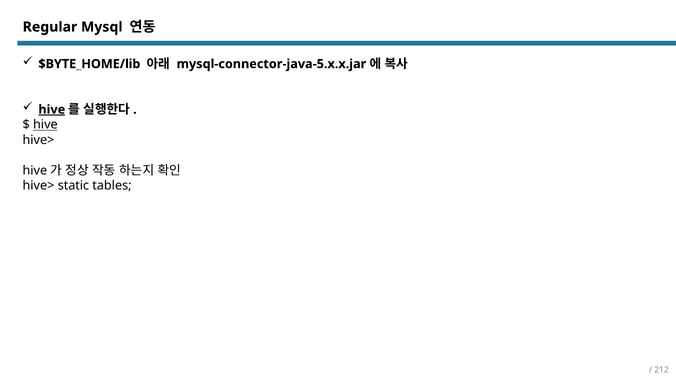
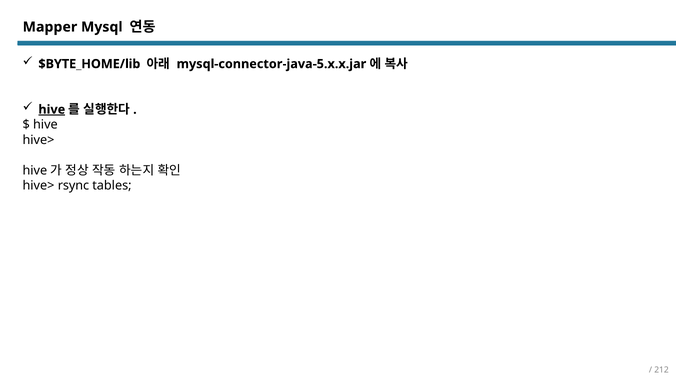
Regular: Regular -> Mapper
hive at (45, 125) underline: present -> none
static: static -> rsync
